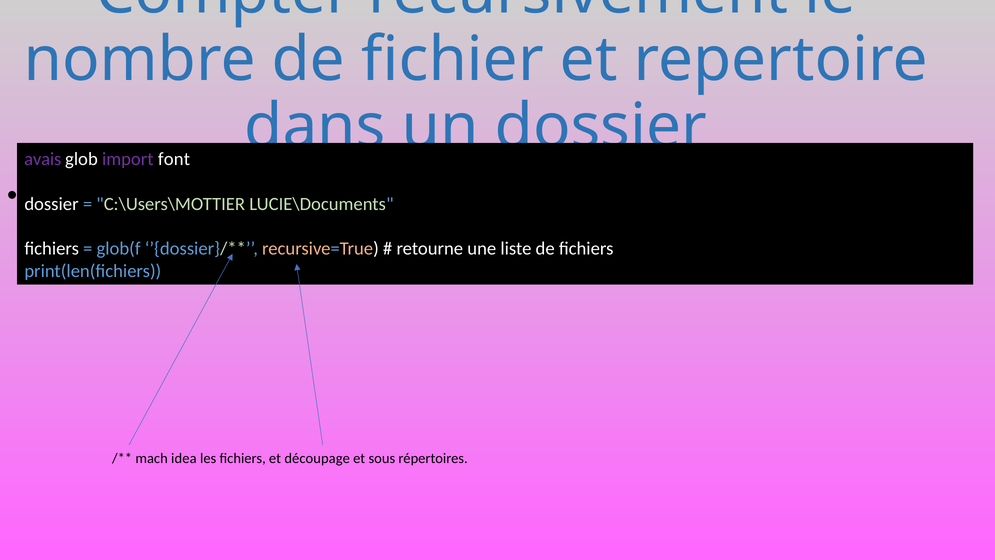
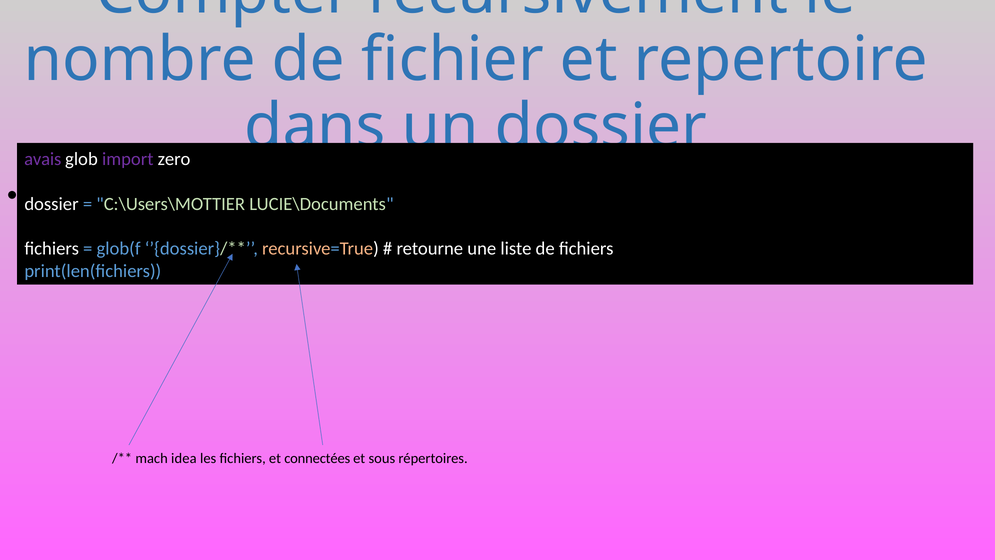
font: font -> zero
découpage: découpage -> connectées
